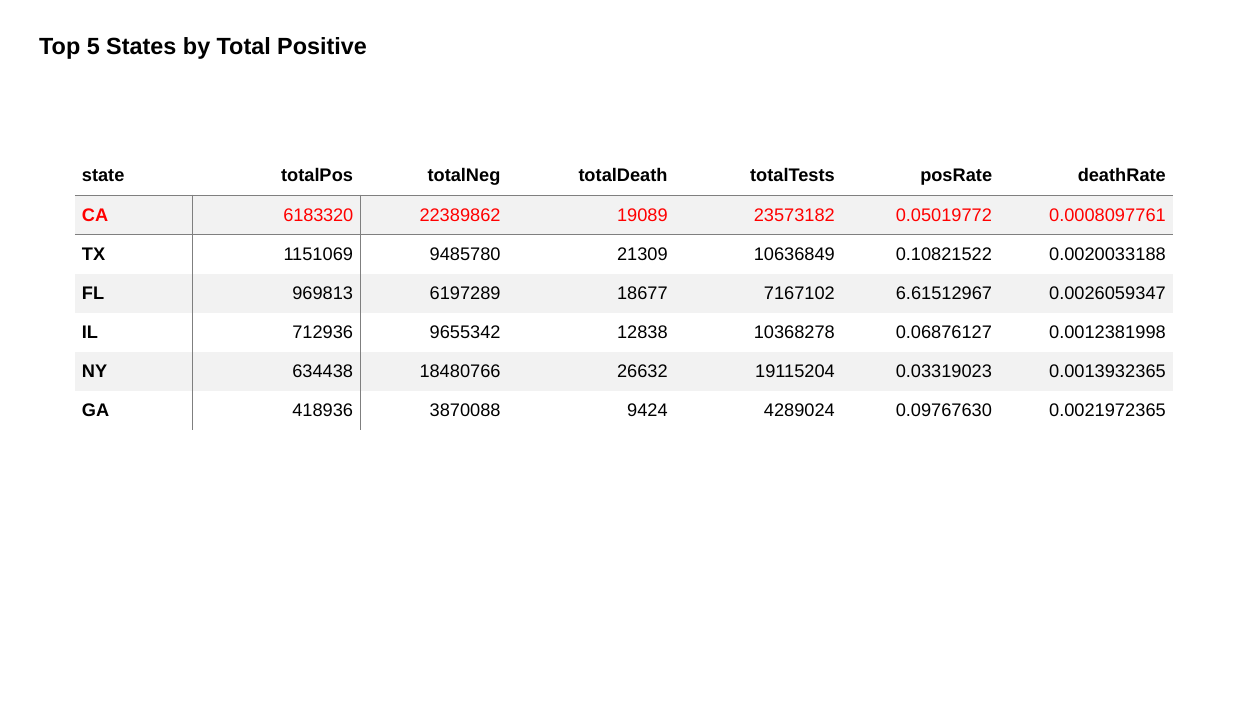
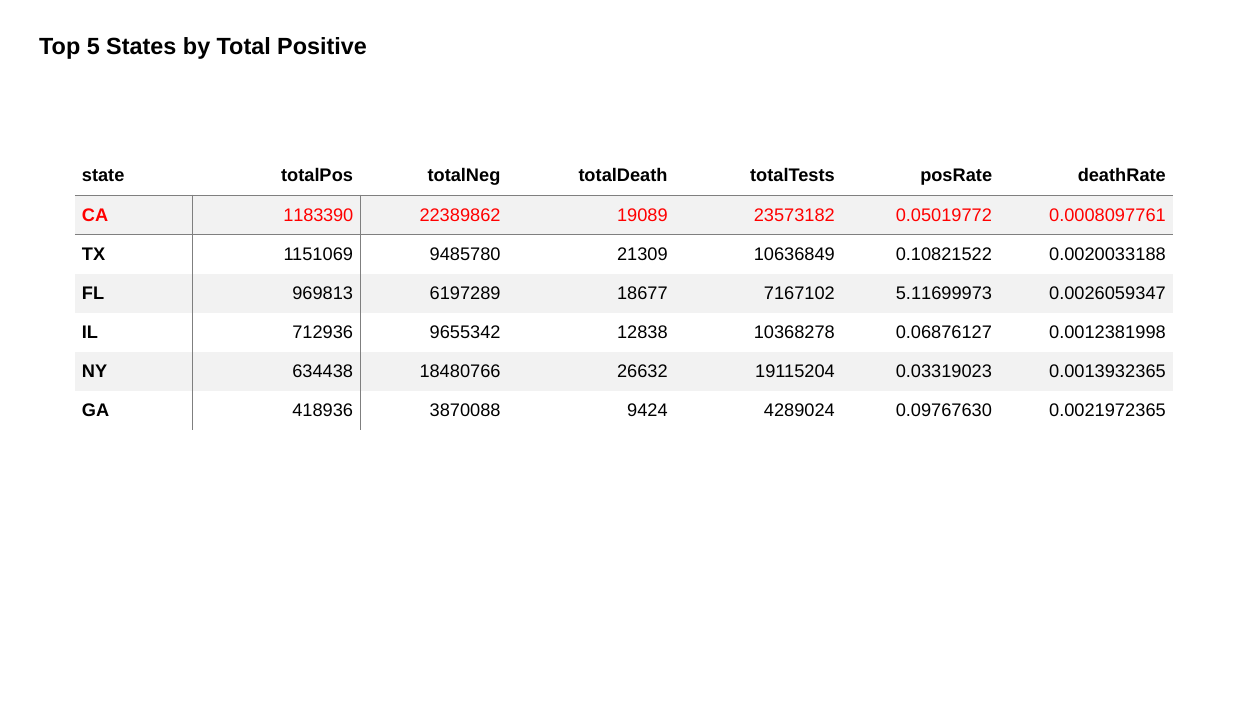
6183320: 6183320 -> 1183390
6.61512967: 6.61512967 -> 5.11699973
